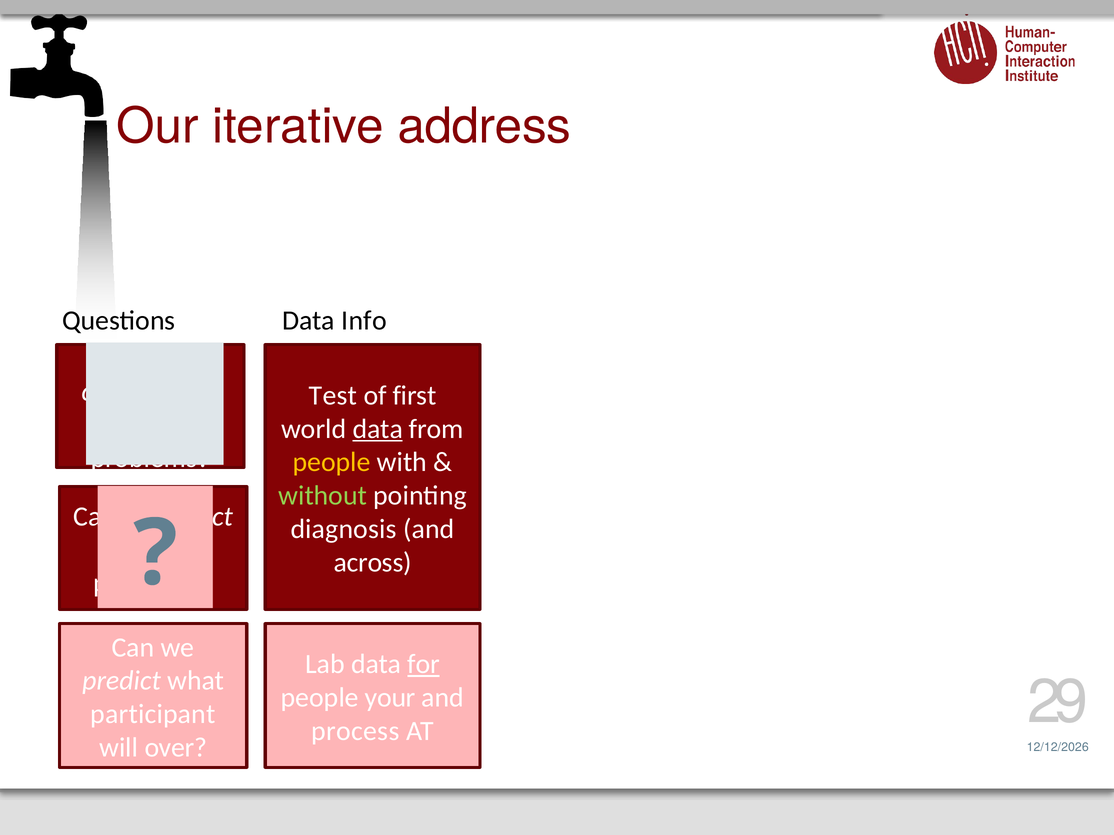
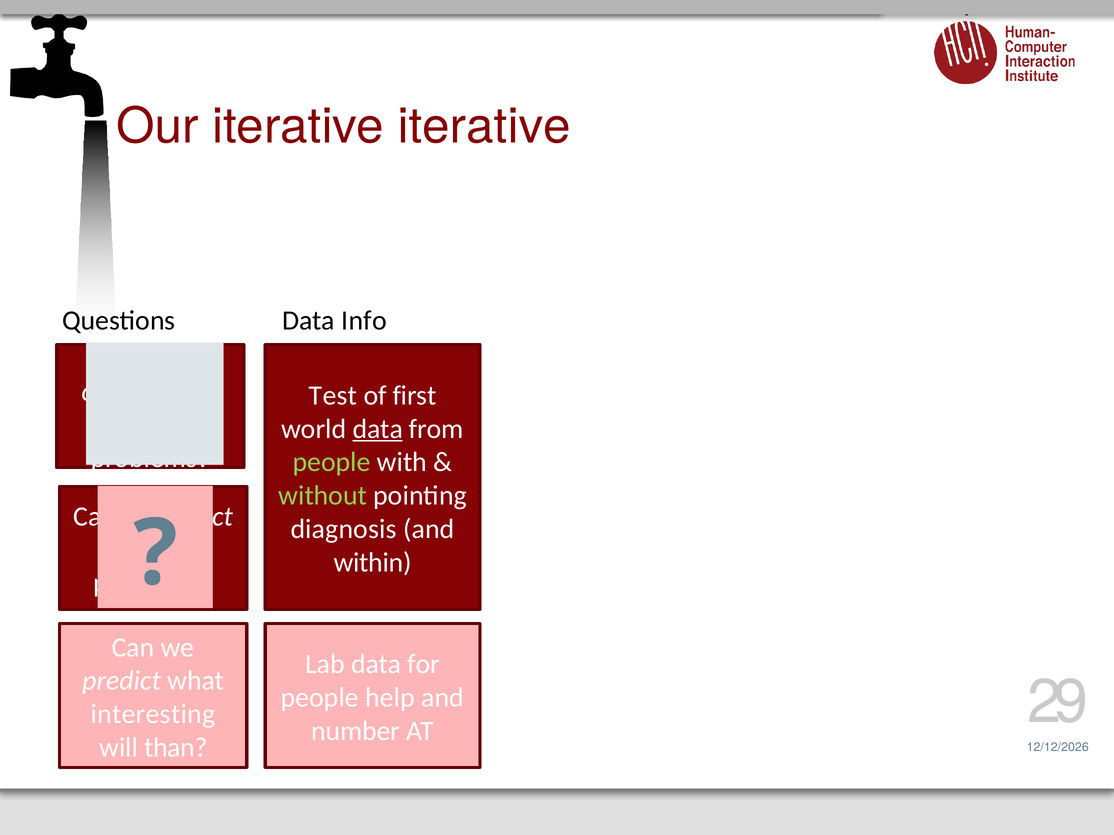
iterative address: address -> iterative
people at (332, 463) colour: yellow -> light green
across: across -> within
for underline: present -> none
your: your -> help
participant: participant -> interesting
process: process -> number
over: over -> than
